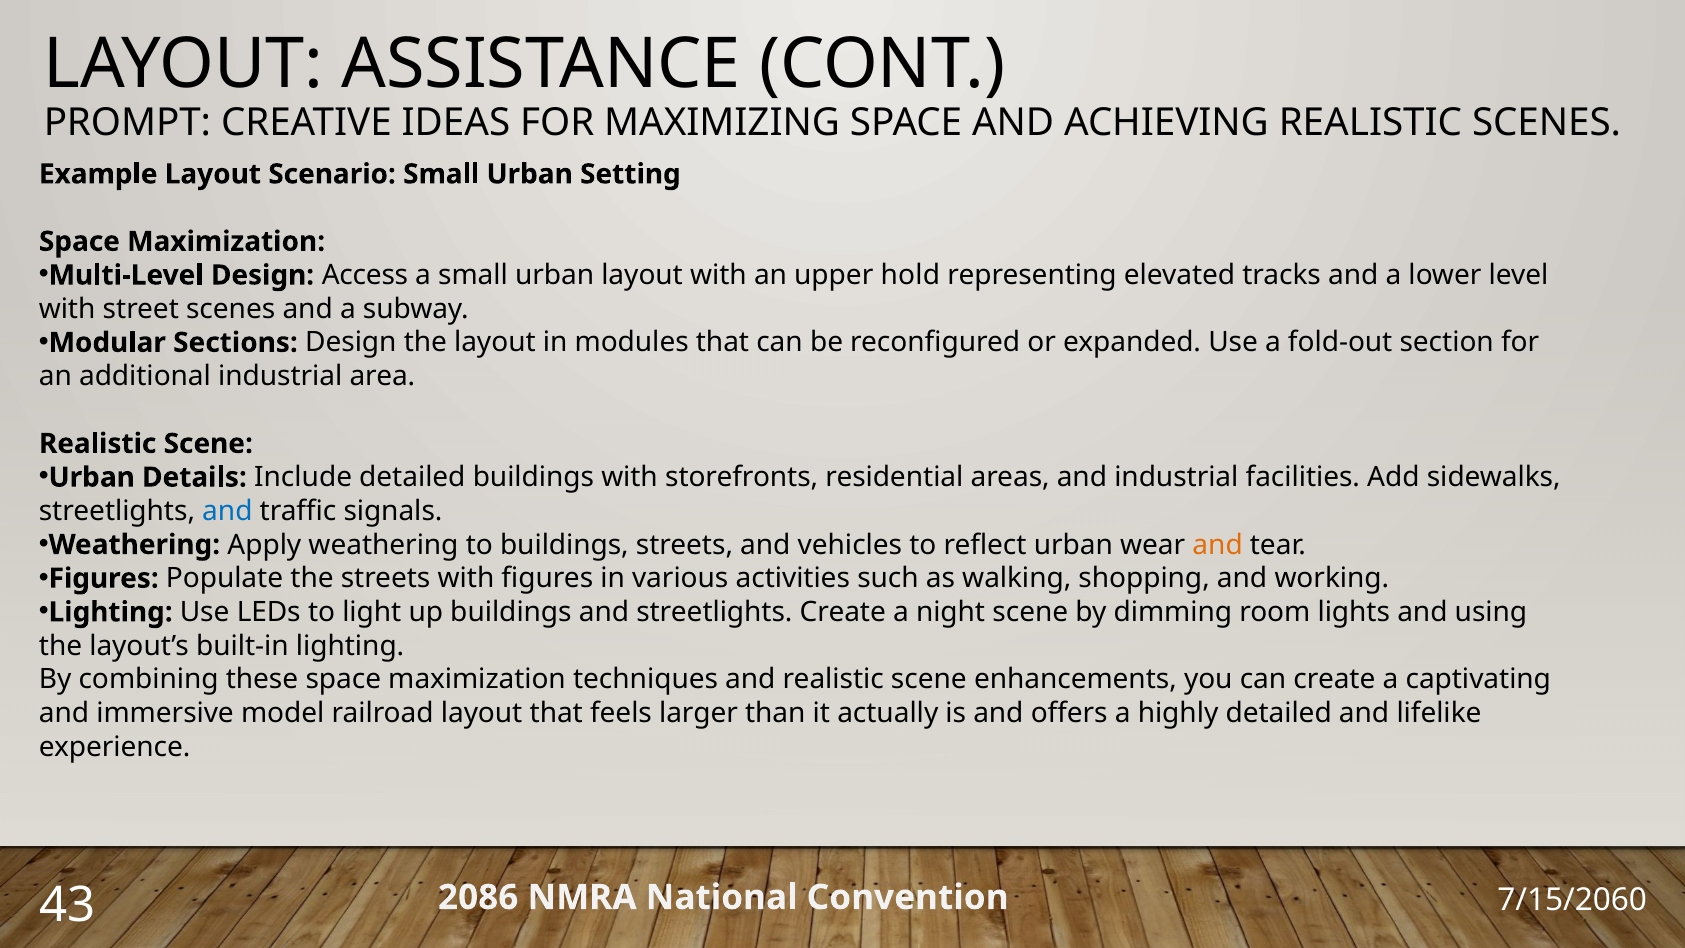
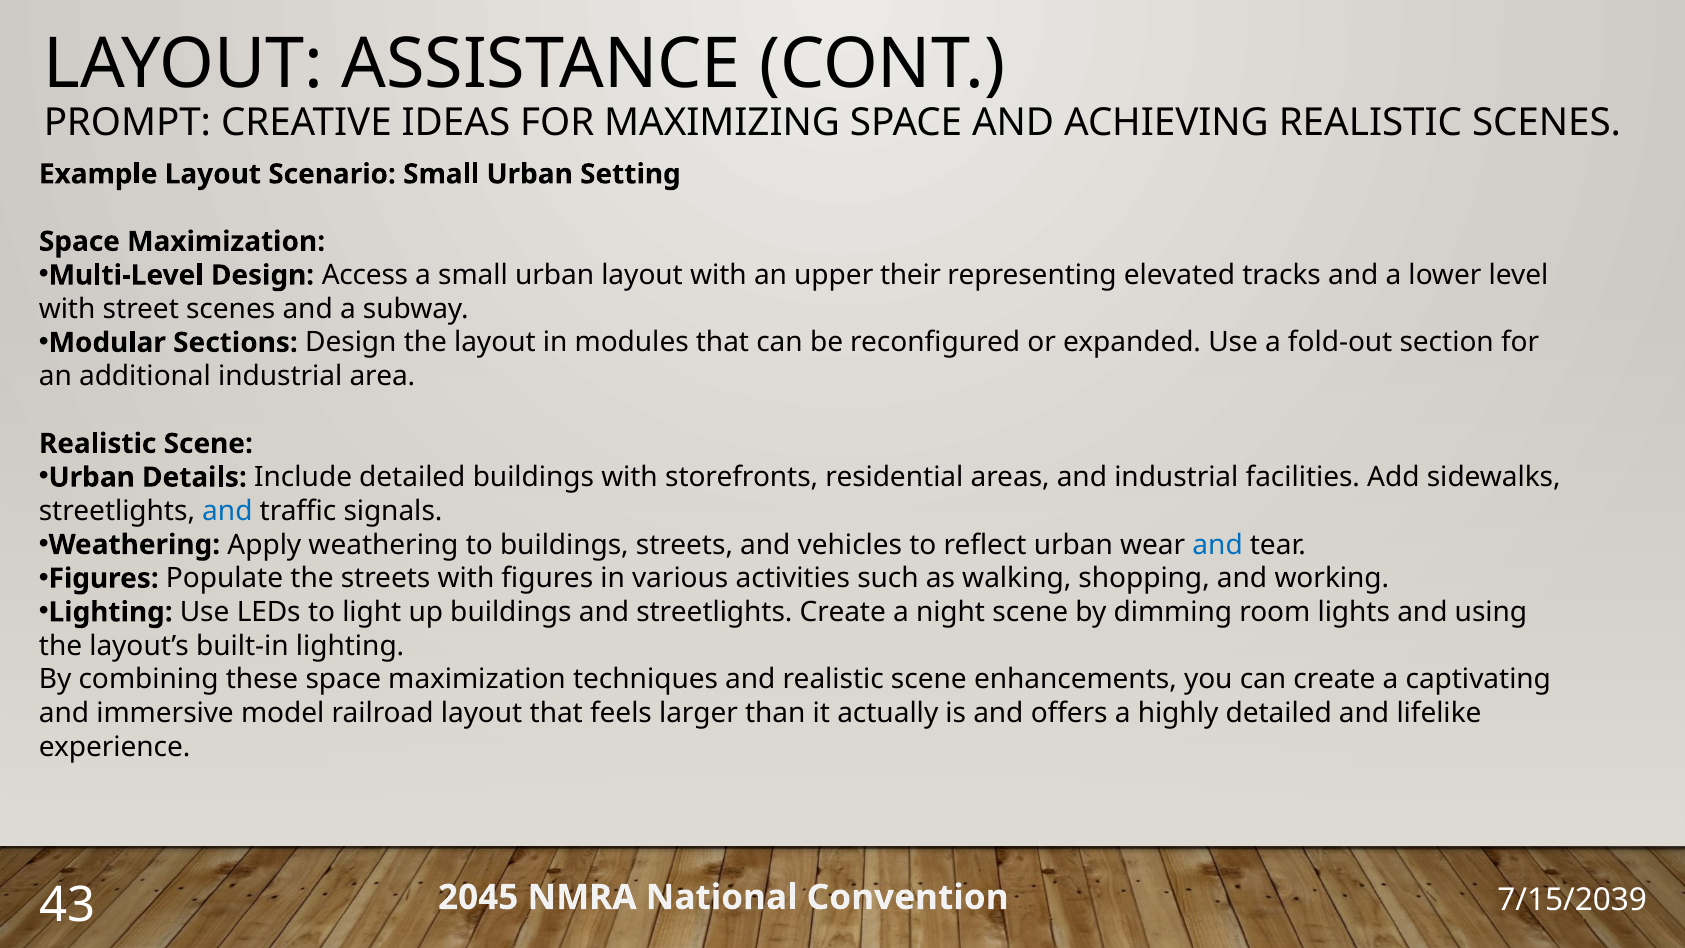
hold: hold -> their
and at (1218, 545) colour: orange -> blue
7/15/2060: 7/15/2060 -> 7/15/2039
2086: 2086 -> 2045
